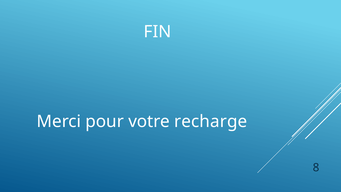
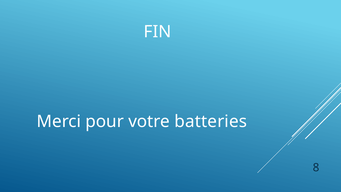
recharge: recharge -> batteries
